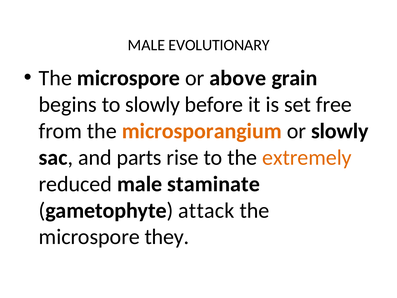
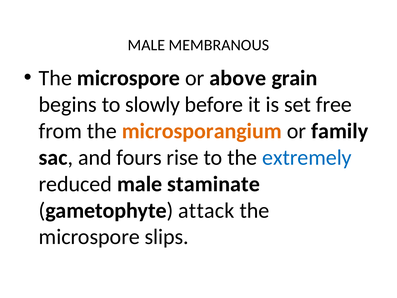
EVOLUTIONARY: EVOLUTIONARY -> MEMBRANOUS
or slowly: slowly -> family
parts: parts -> fours
extremely colour: orange -> blue
they: they -> slips
